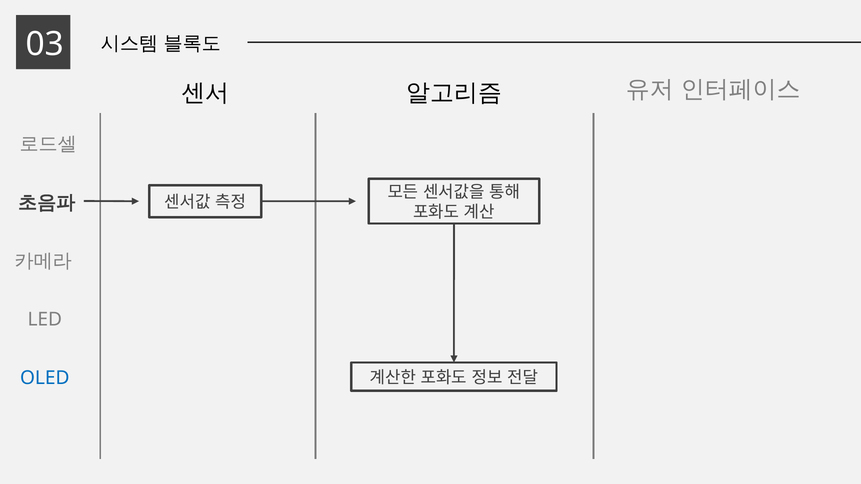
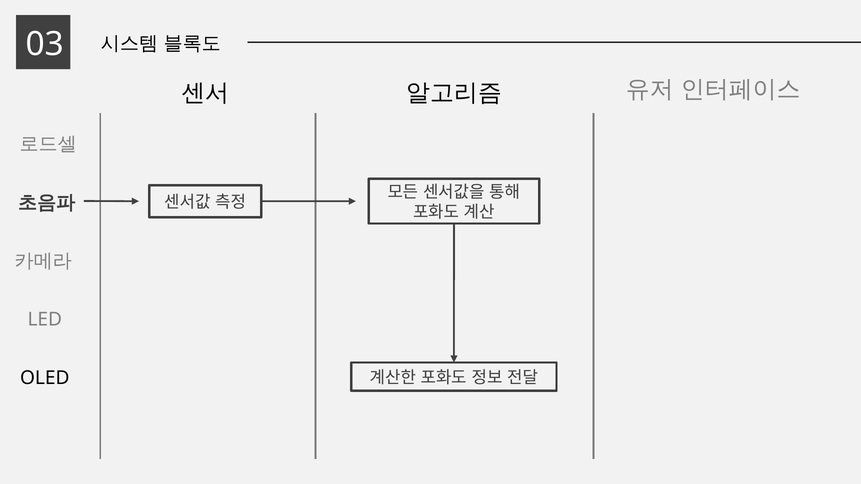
OLED colour: blue -> black
